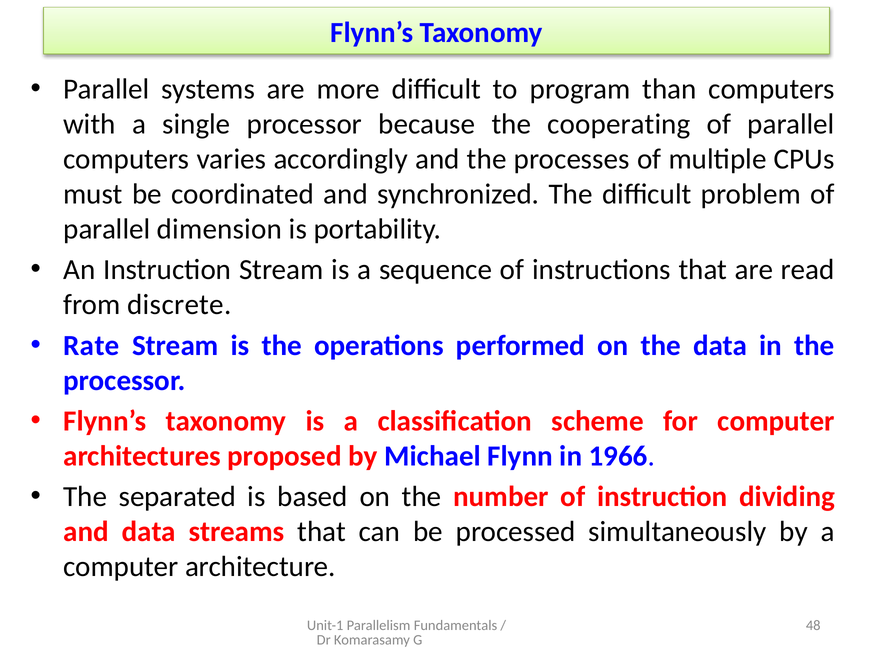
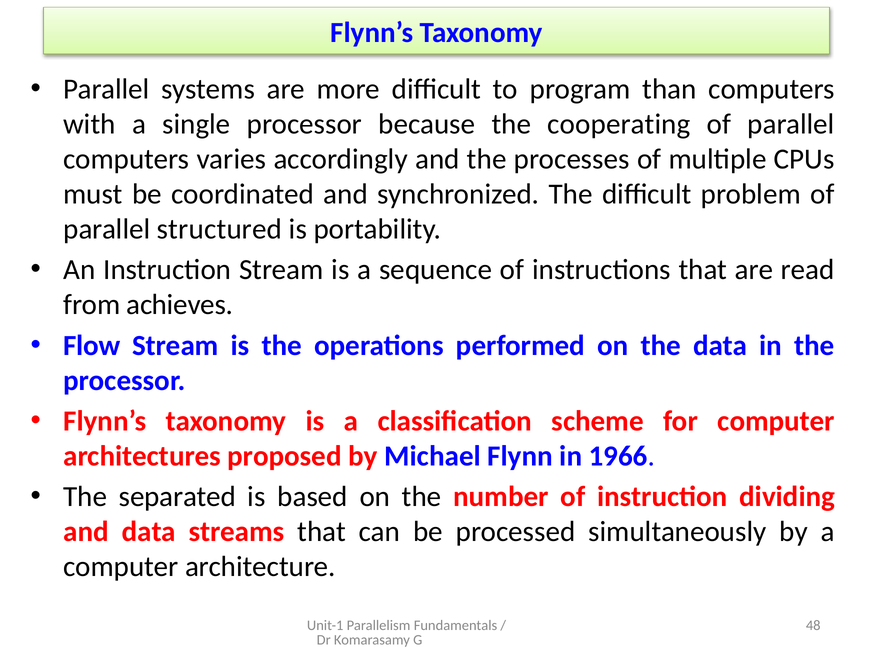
dimension: dimension -> structured
discrete: discrete -> achieves
Rate: Rate -> Flow
